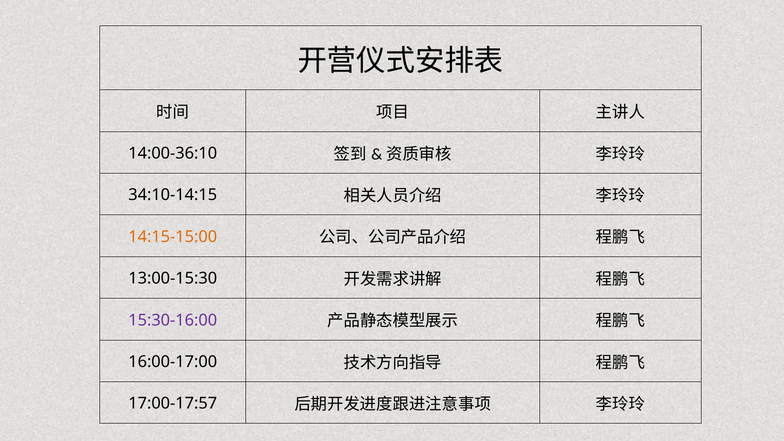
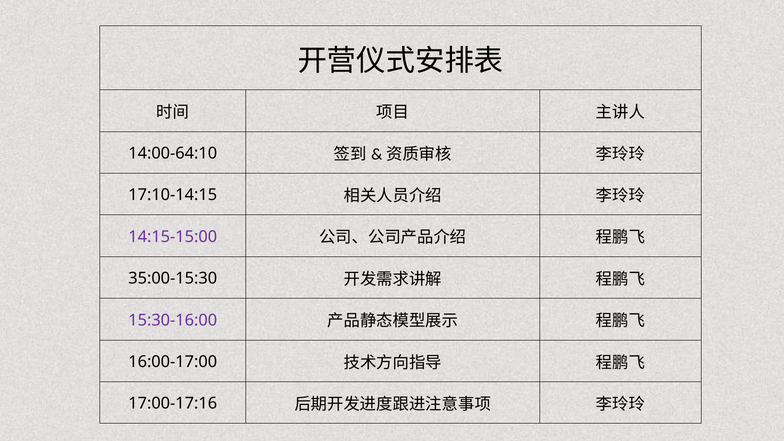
14:00-36:10: 14:00-36:10 -> 14:00-64:10
34:10-14:15: 34:10-14:15 -> 17:10-14:15
14:15-15:00 colour: orange -> purple
13:00-15:30: 13:00-15:30 -> 35:00-15:30
17:00-17:57: 17:00-17:57 -> 17:00-17:16
